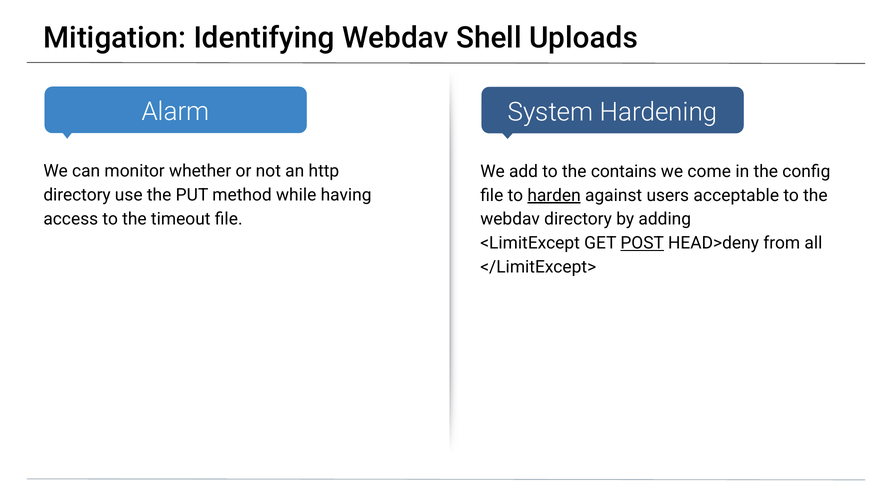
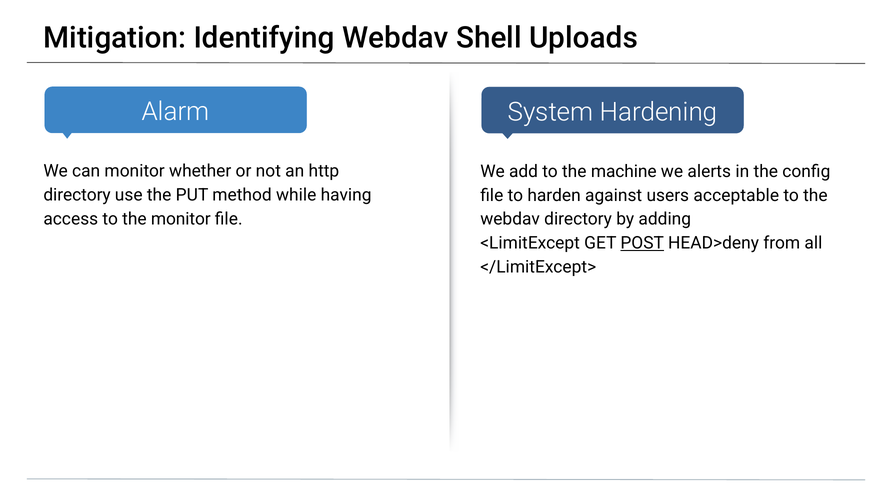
contains: contains -> machine
come: come -> alerts
harden underline: present -> none
the timeout: timeout -> monitor
